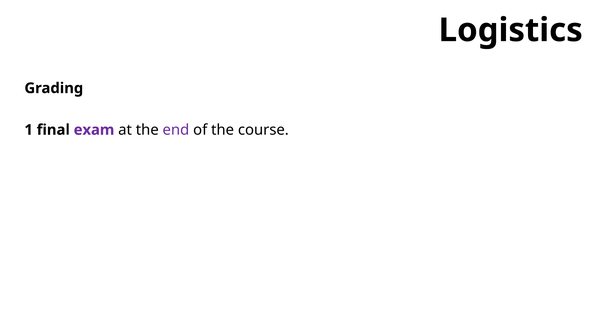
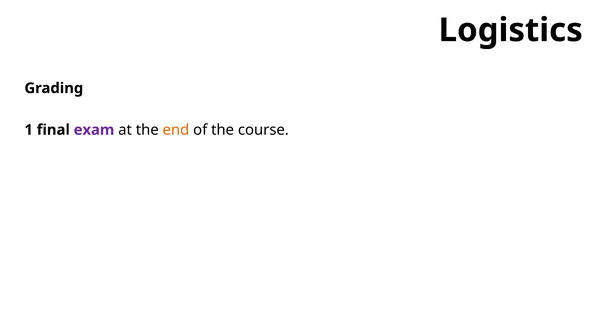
end colour: purple -> orange
